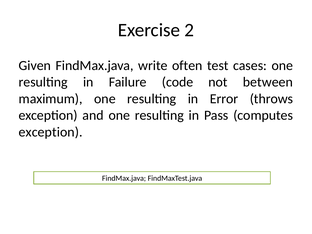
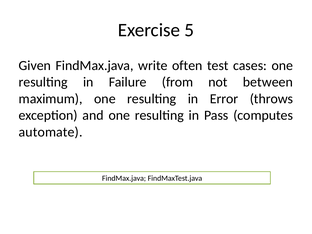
2: 2 -> 5
code: code -> from
exception at (51, 132): exception -> automate
